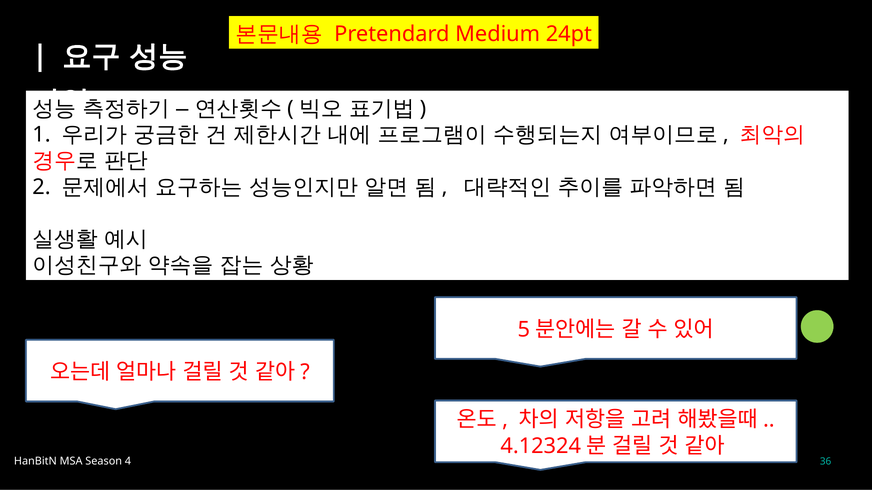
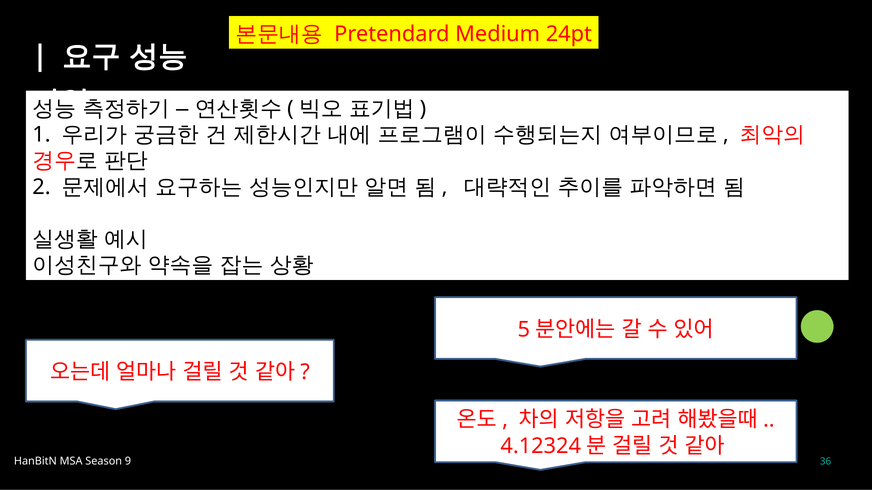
4: 4 -> 9
